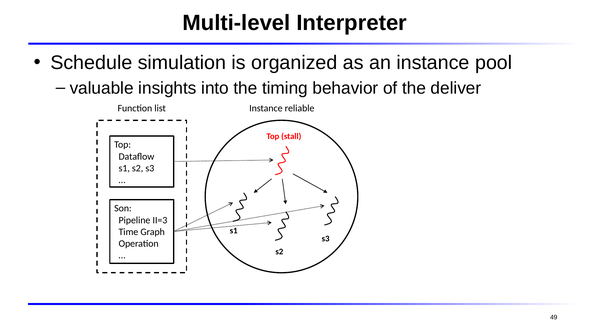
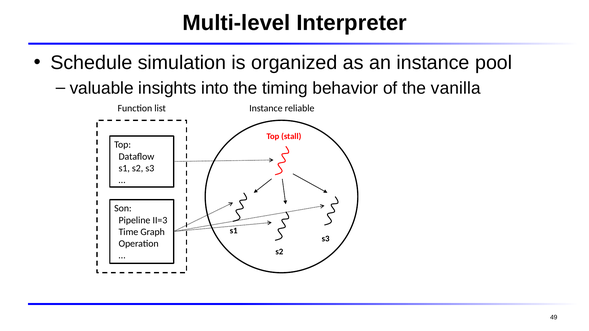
deliver: deliver -> vanilla
